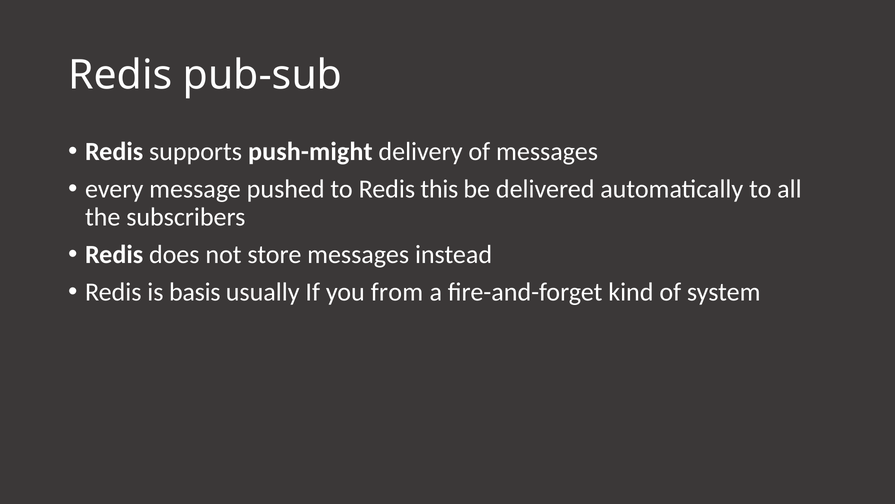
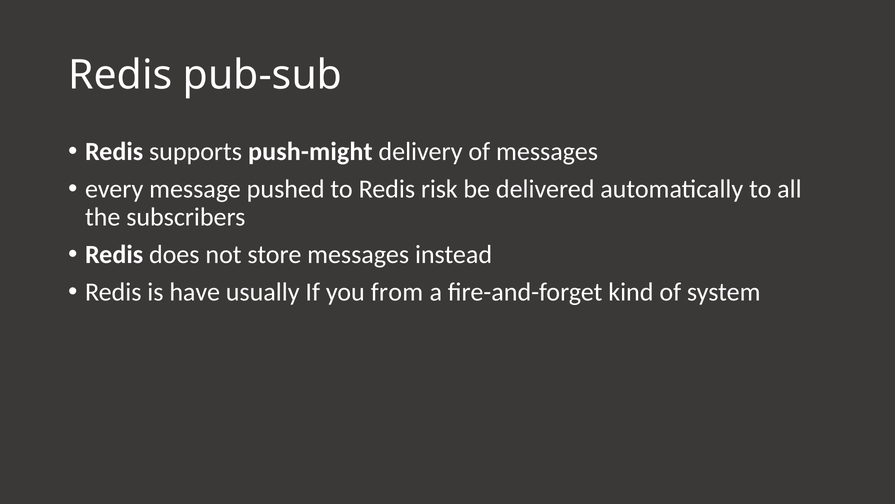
this: this -> risk
basis: basis -> have
